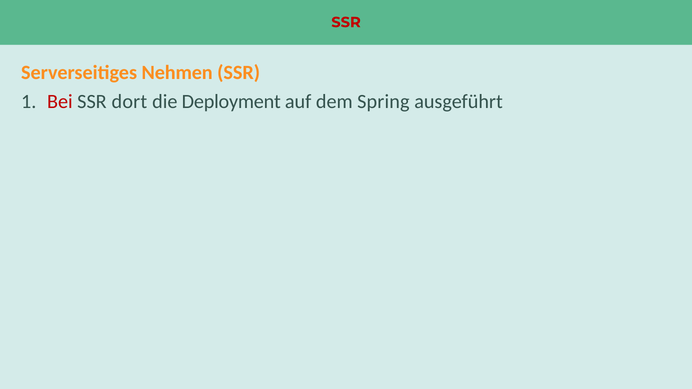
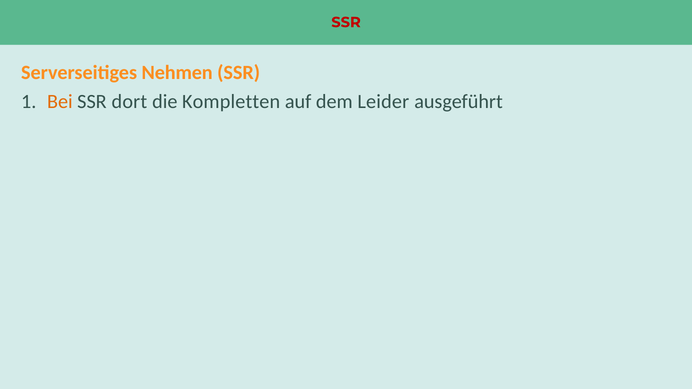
Bei colour: red -> orange
Deployment: Deployment -> Kompletten
Spring: Spring -> Leider
